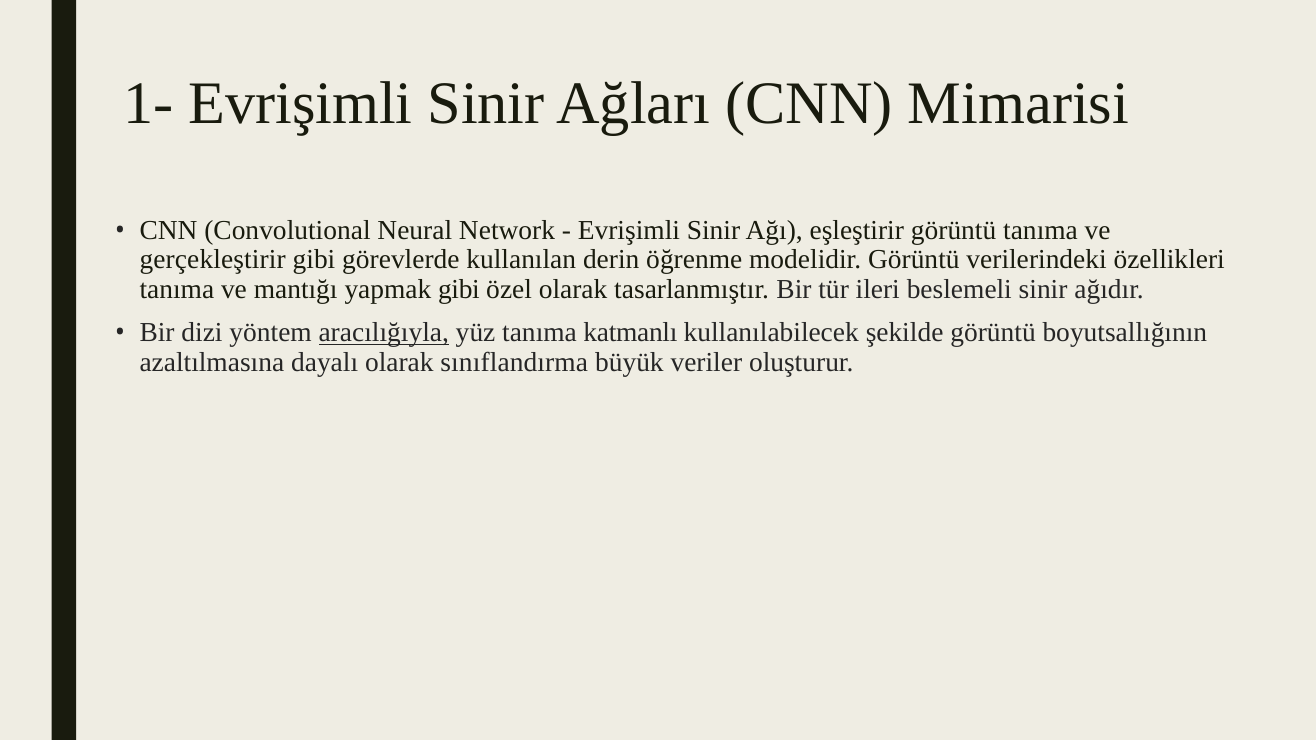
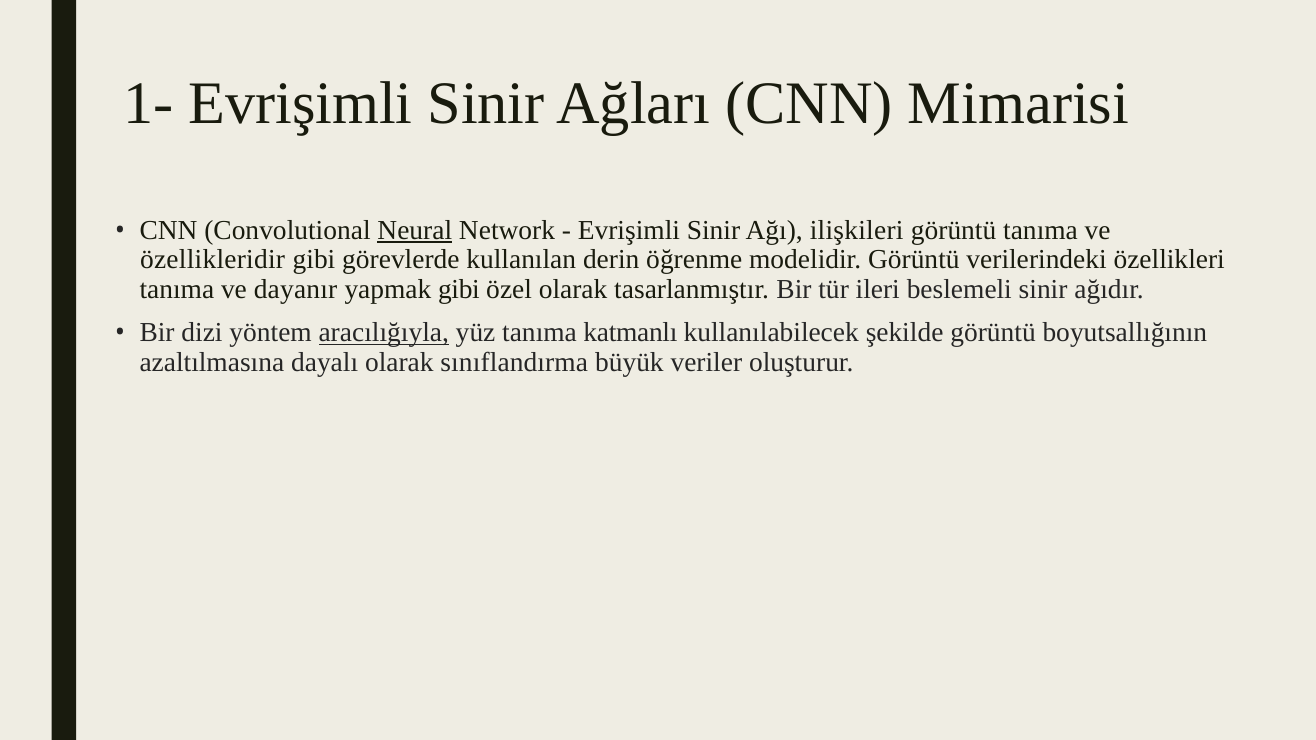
Neural underline: none -> present
eşleştirir: eşleştirir -> ilişkileri
gerçekleştirir: gerçekleştirir -> özellikleridir
mantığı: mantığı -> dayanır
